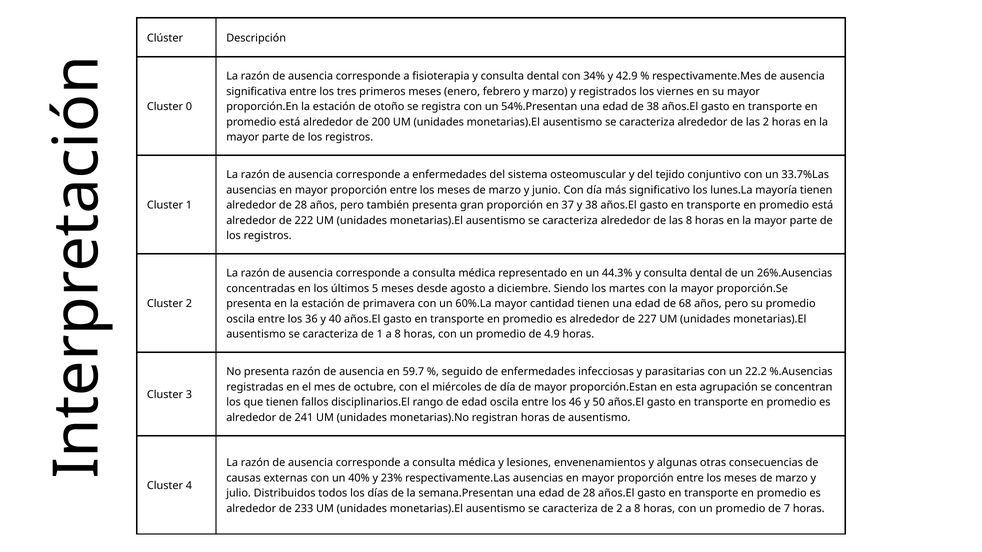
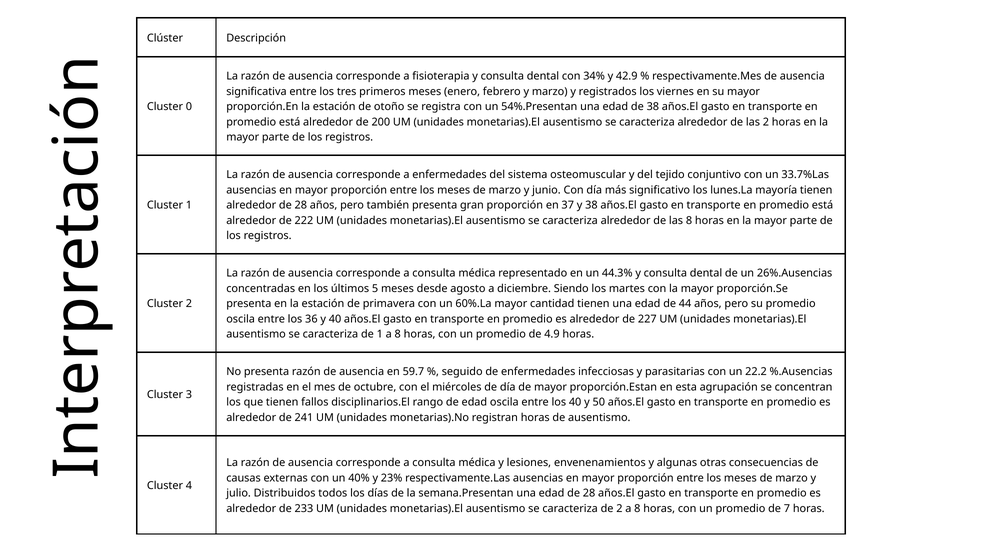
68: 68 -> 44
los 46: 46 -> 40
